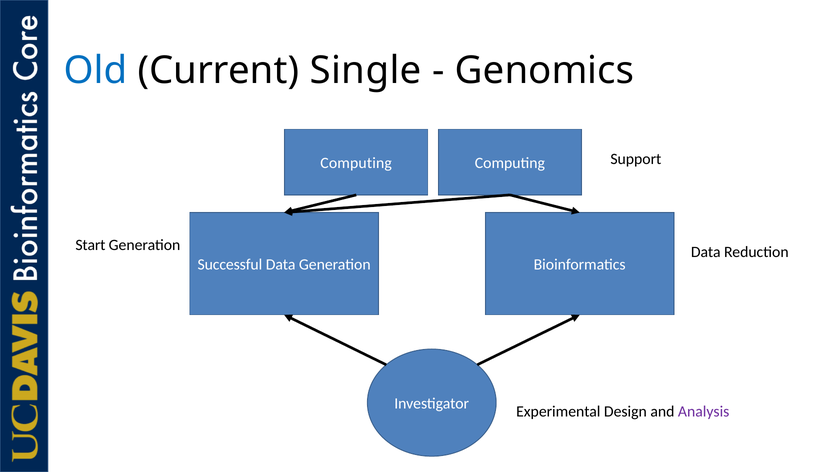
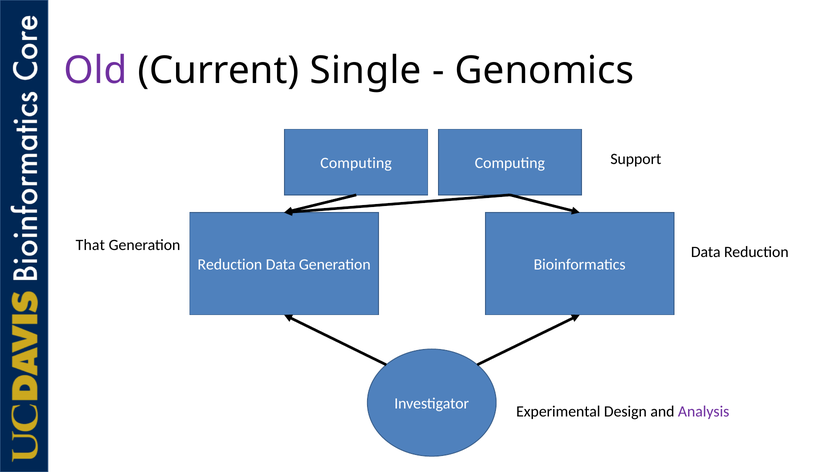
Old colour: blue -> purple
Start: Start -> That
Successful at (230, 265): Successful -> Reduction
